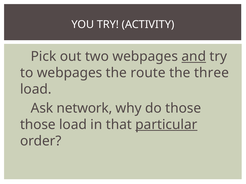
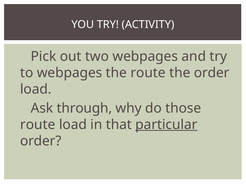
and underline: present -> none
the three: three -> order
network: network -> through
those at (38, 125): those -> route
